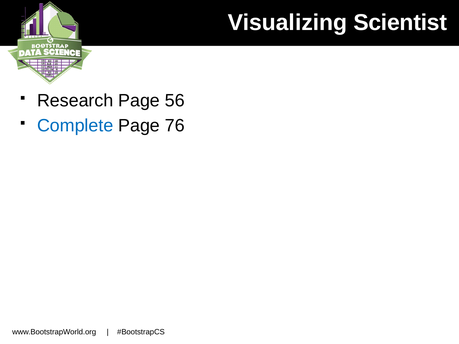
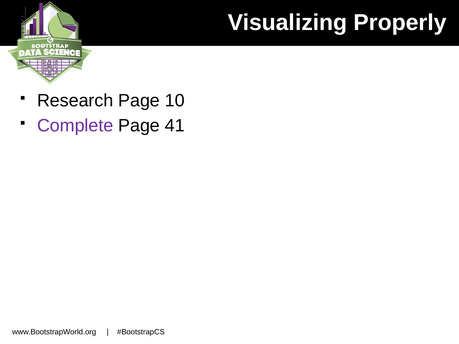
Scientist: Scientist -> Properly
56: 56 -> 10
Complete colour: blue -> purple
76: 76 -> 41
